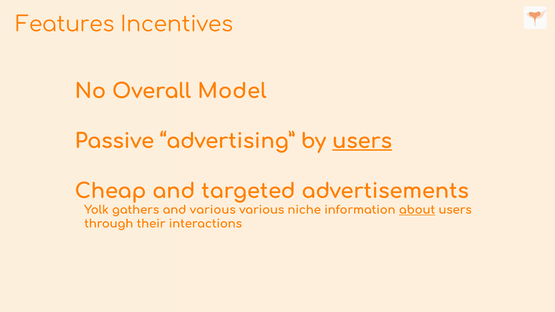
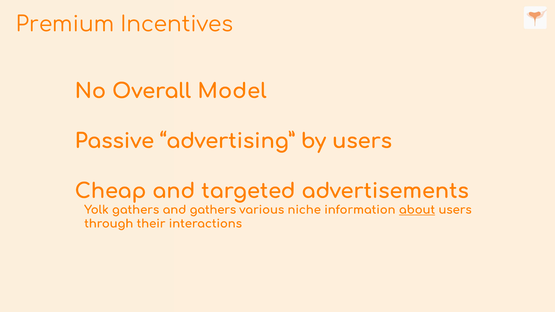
Features: Features -> Premium
users at (362, 141) underline: present -> none
and various: various -> gathers
